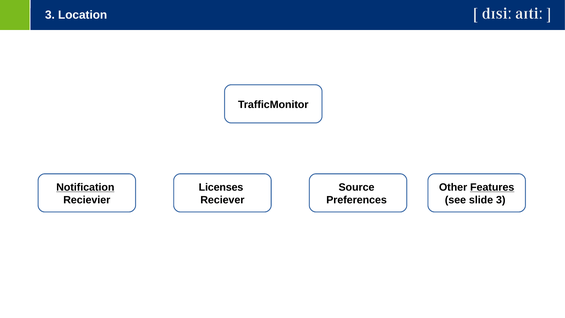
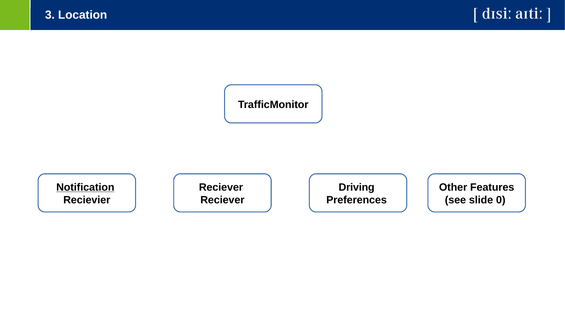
Licenses at (221, 187): Licenses -> Reciever
Source: Source -> Driving
Features underline: present -> none
slide 3: 3 -> 0
